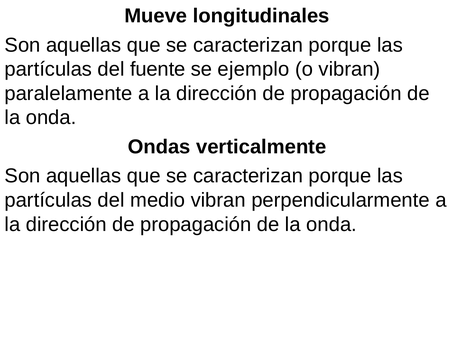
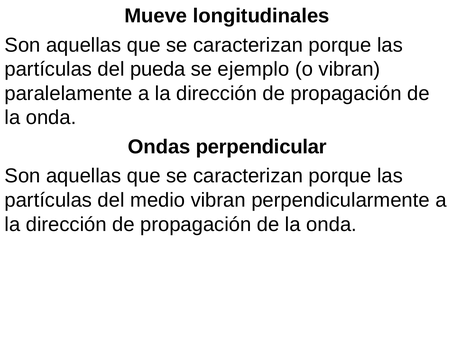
fuente: fuente -> pueda
verticalmente: verticalmente -> perpendicular
